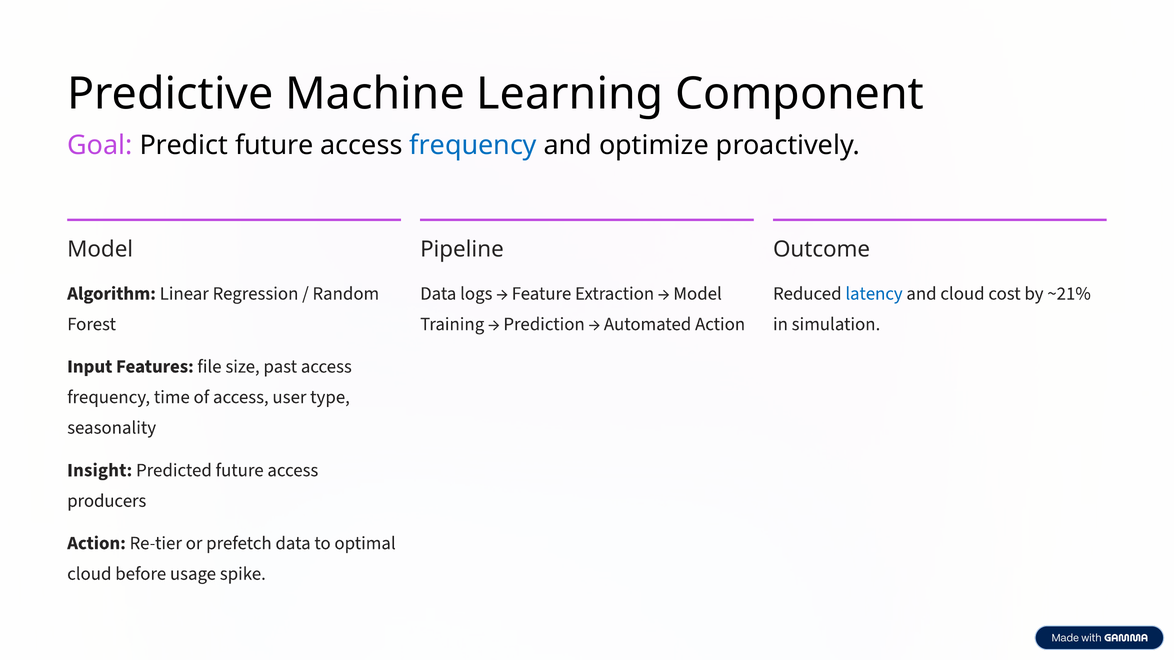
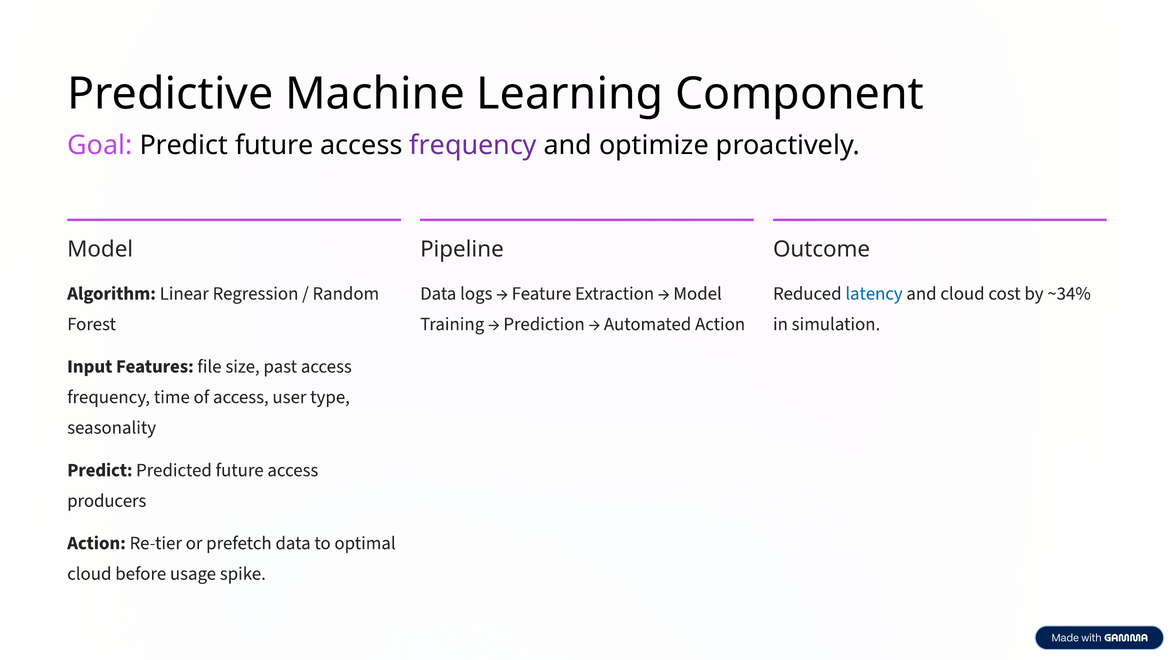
frequency at (473, 145) colour: blue -> purple
~21%: ~21% -> ~34%
Insight at (100, 470): Insight -> Predict
